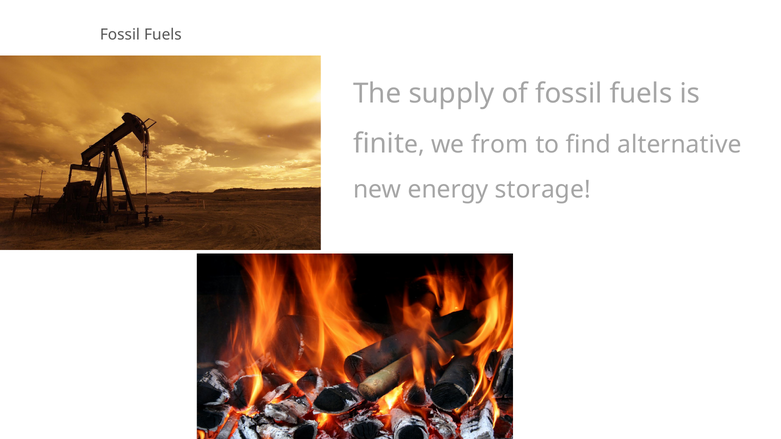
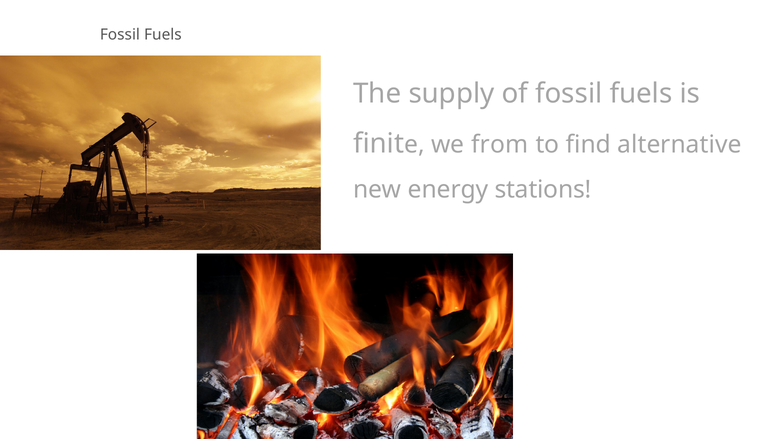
storage: storage -> stations
